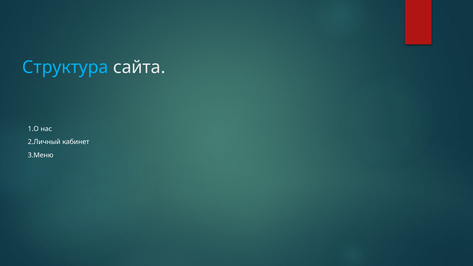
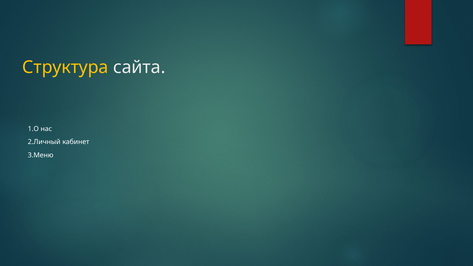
Структура colour: light blue -> yellow
